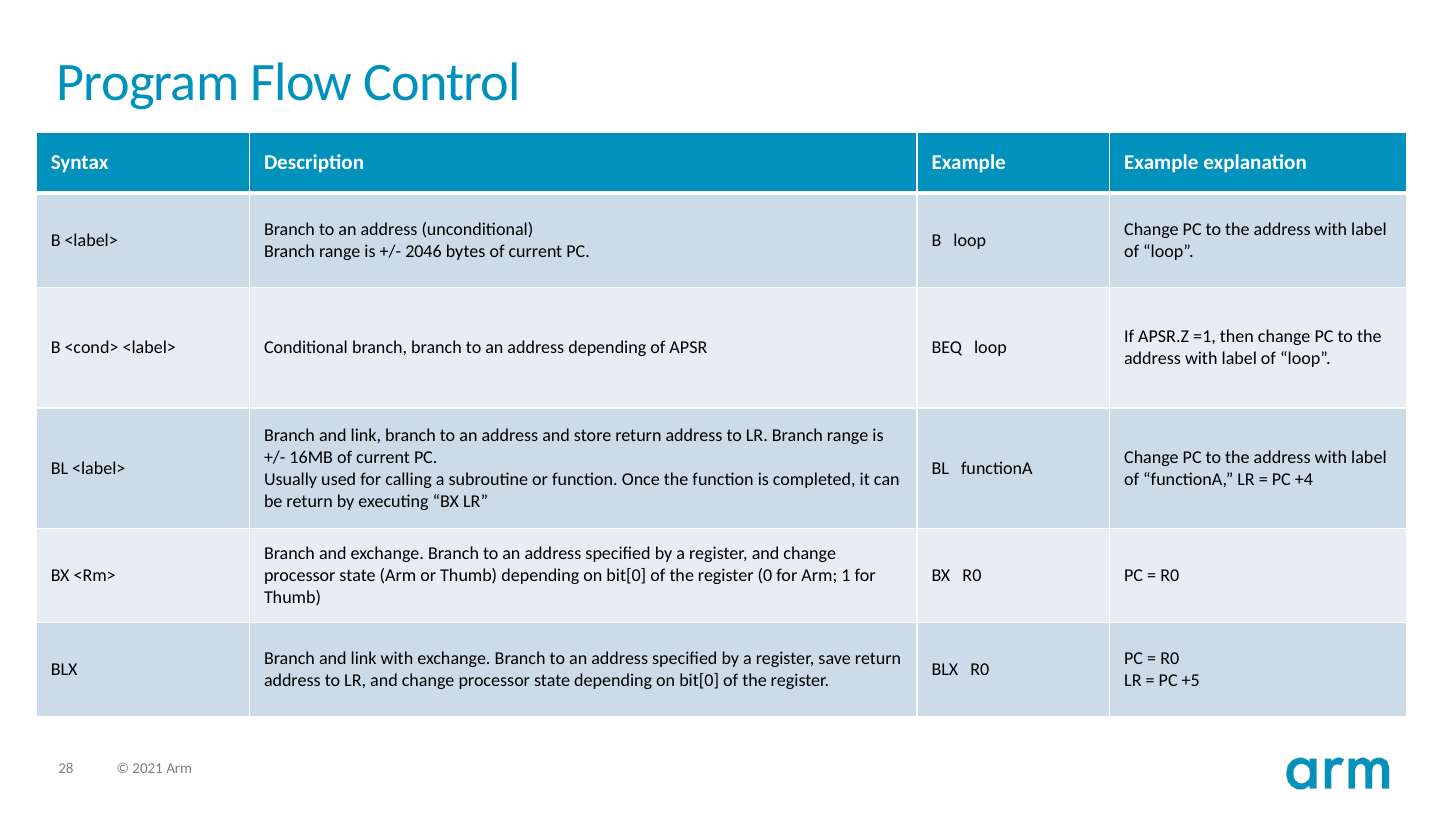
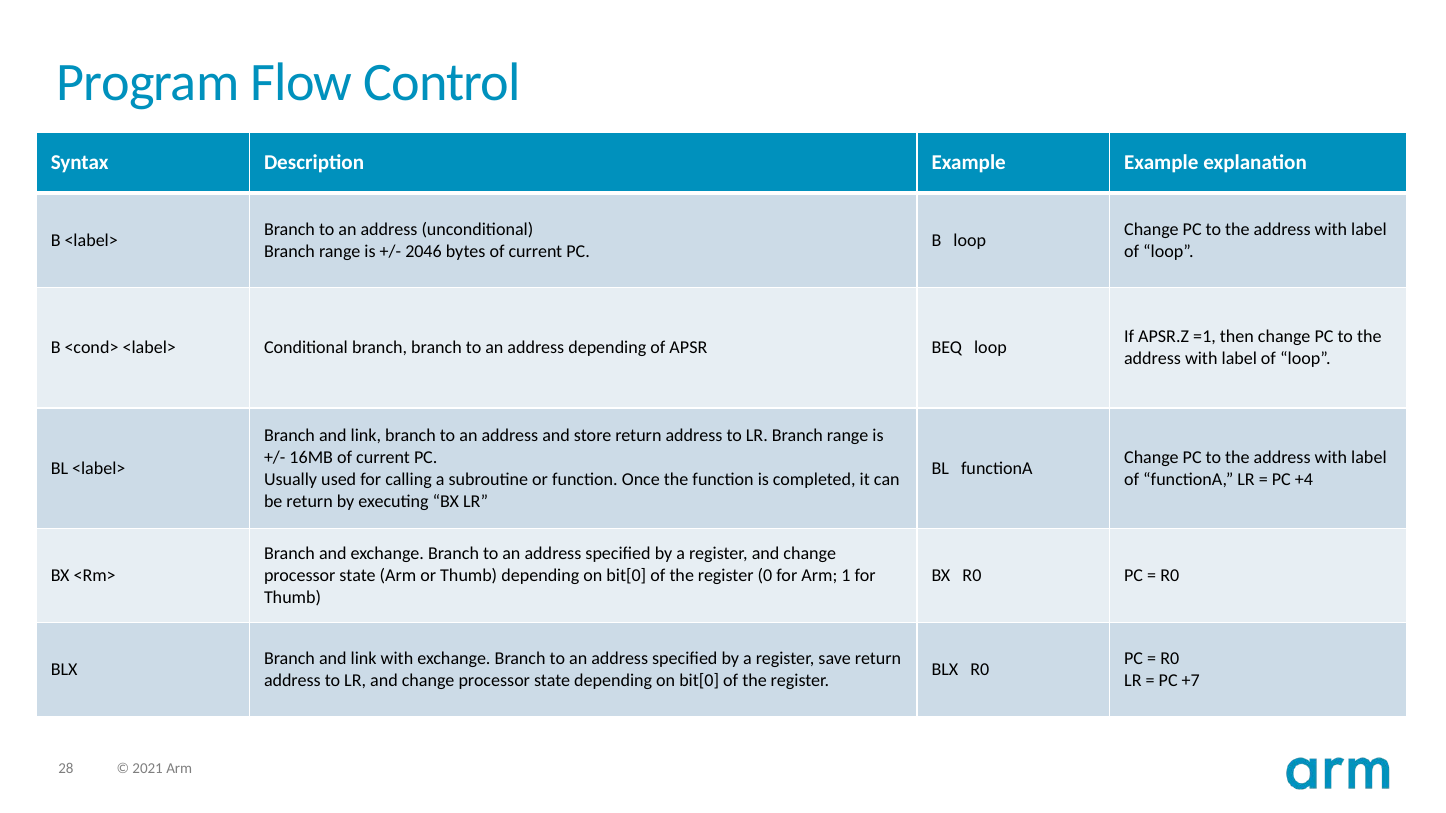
+5: +5 -> +7
